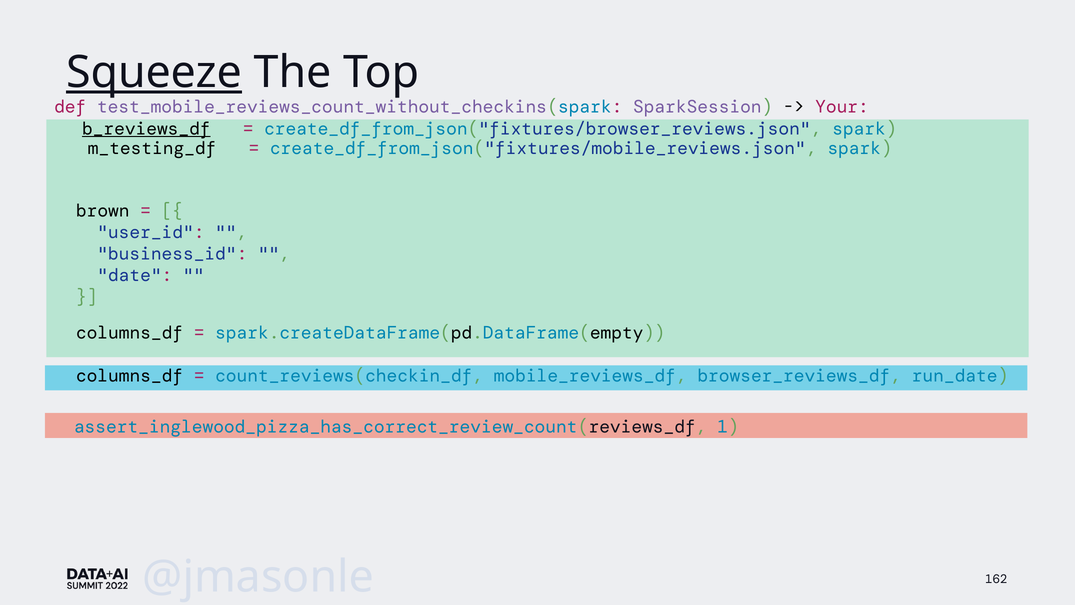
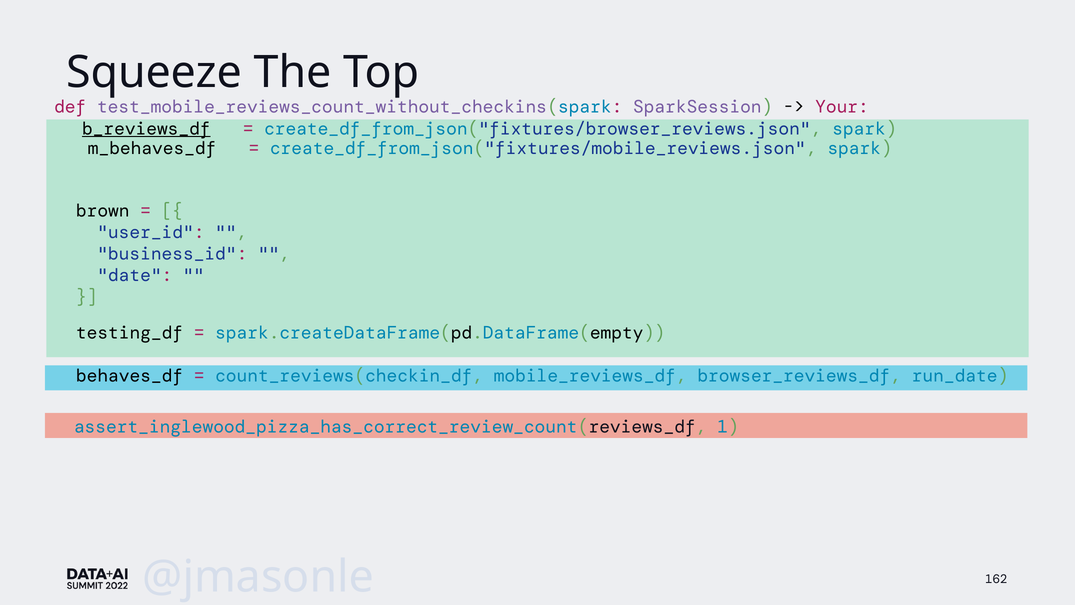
Squeeze underline: present -> none
m_testing_df: m_testing_df -> m_behaves_df
columns_df at (130, 333): columns_df -> testing_df
columns_df at (130, 376): columns_df -> behaves_df
